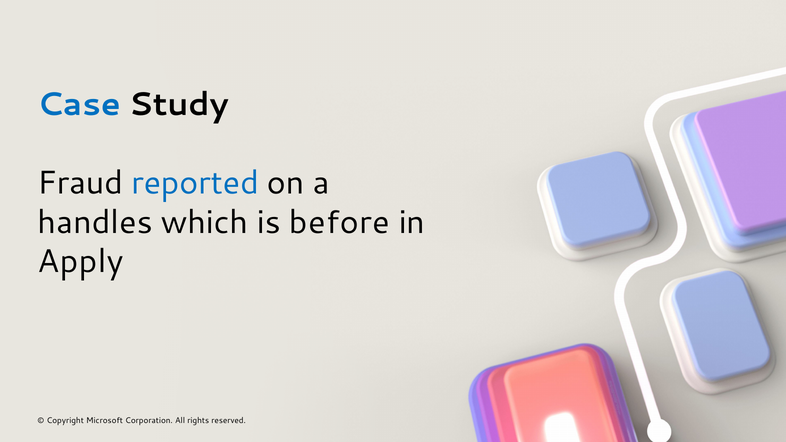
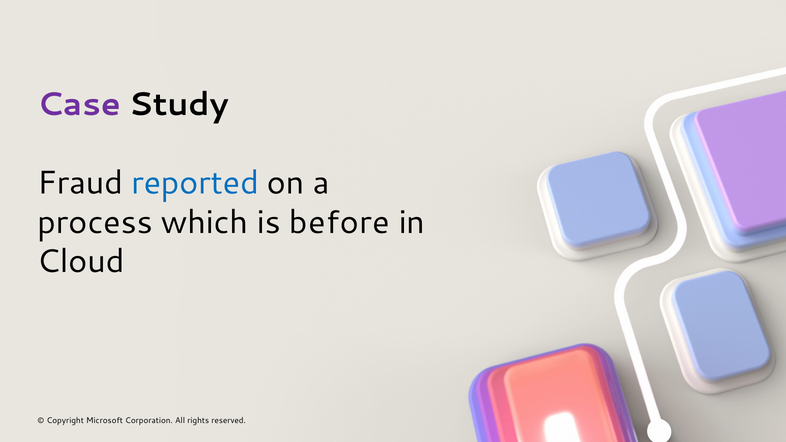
Case colour: blue -> purple
handles: handles -> process
Apply: Apply -> Cloud
